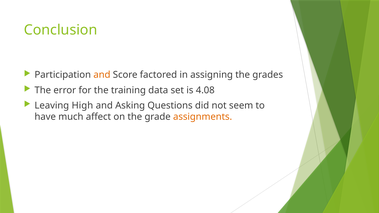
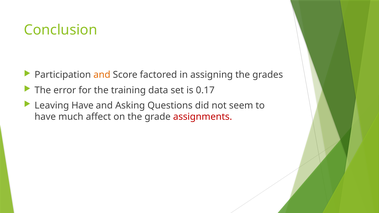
4.08: 4.08 -> 0.17
Leaving High: High -> Have
assignments colour: orange -> red
